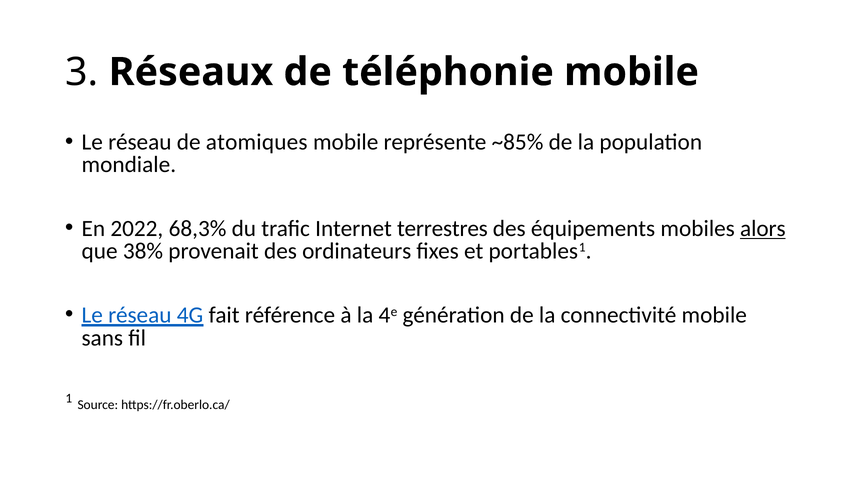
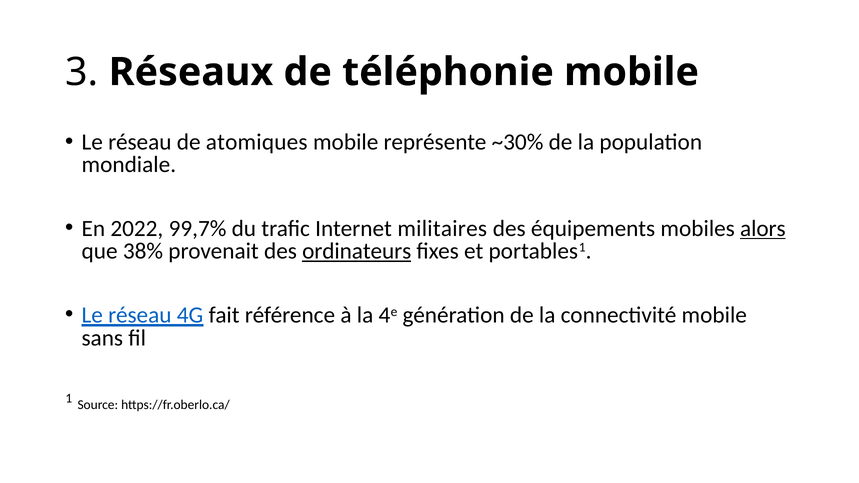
~85%: ~85% -> ~30%
68,3%: 68,3% -> 99,7%
terrestres: terrestres -> militaires
ordinateurs underline: none -> present
